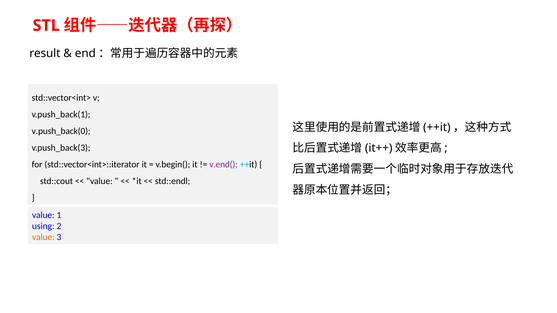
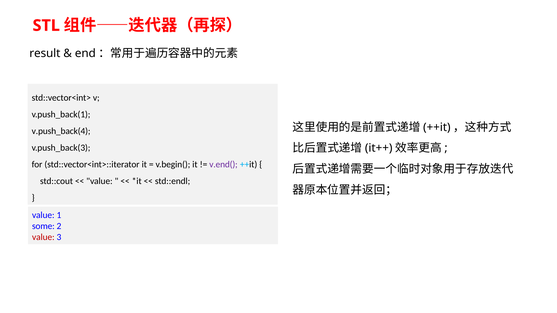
v.push_back(0: v.push_back(0 -> v.push_back(4
using: using -> some
value at (43, 237) colour: orange -> red
